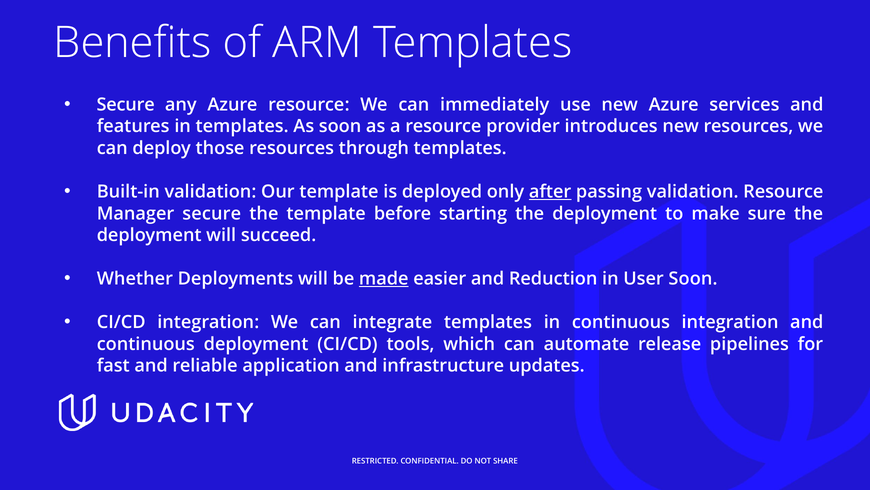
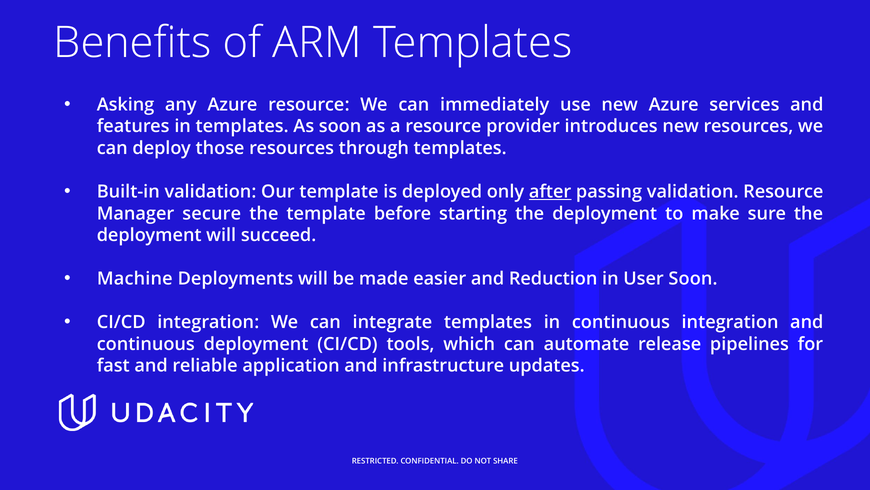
Secure at (126, 105): Secure -> Asking
Whether: Whether -> Machine
made underline: present -> none
